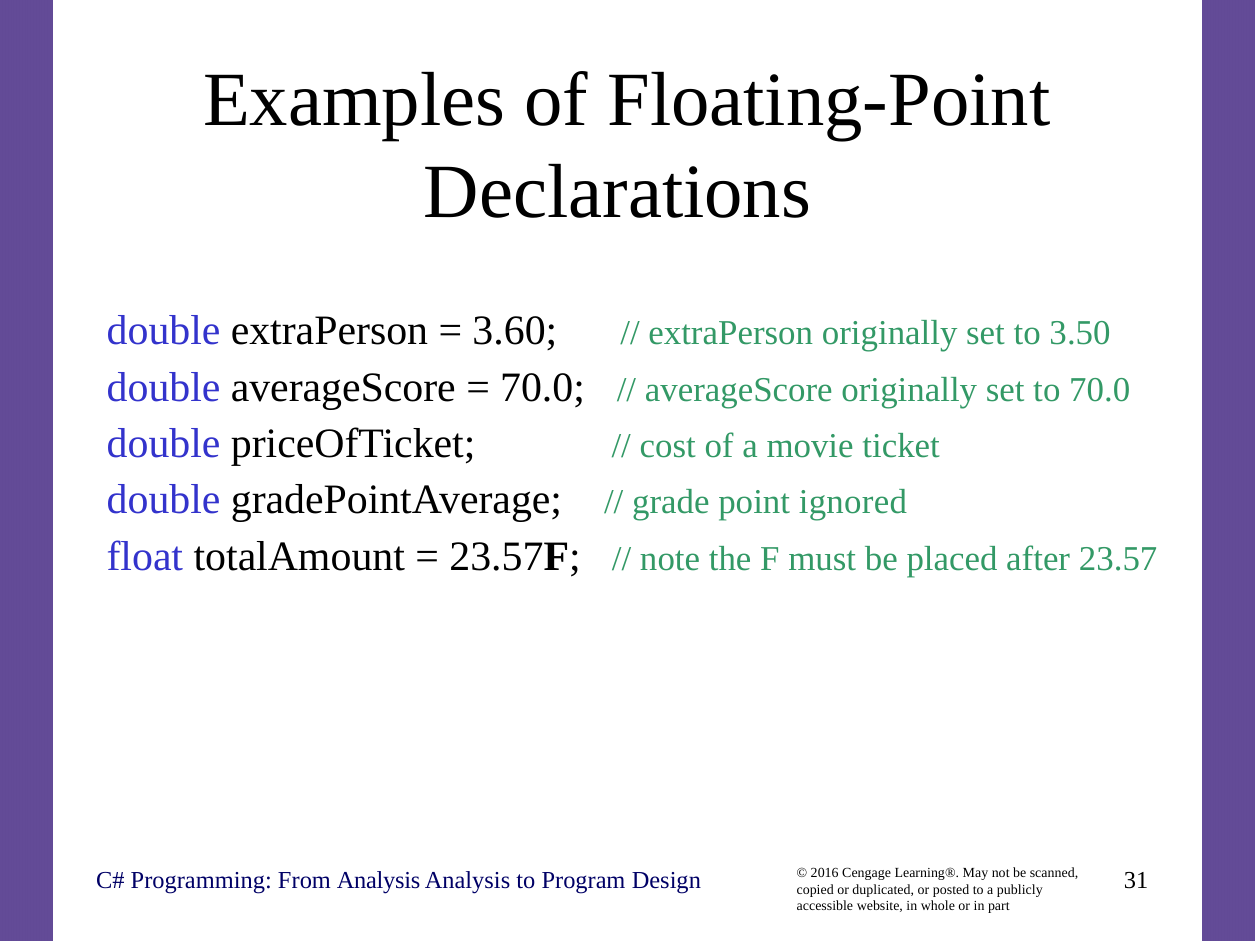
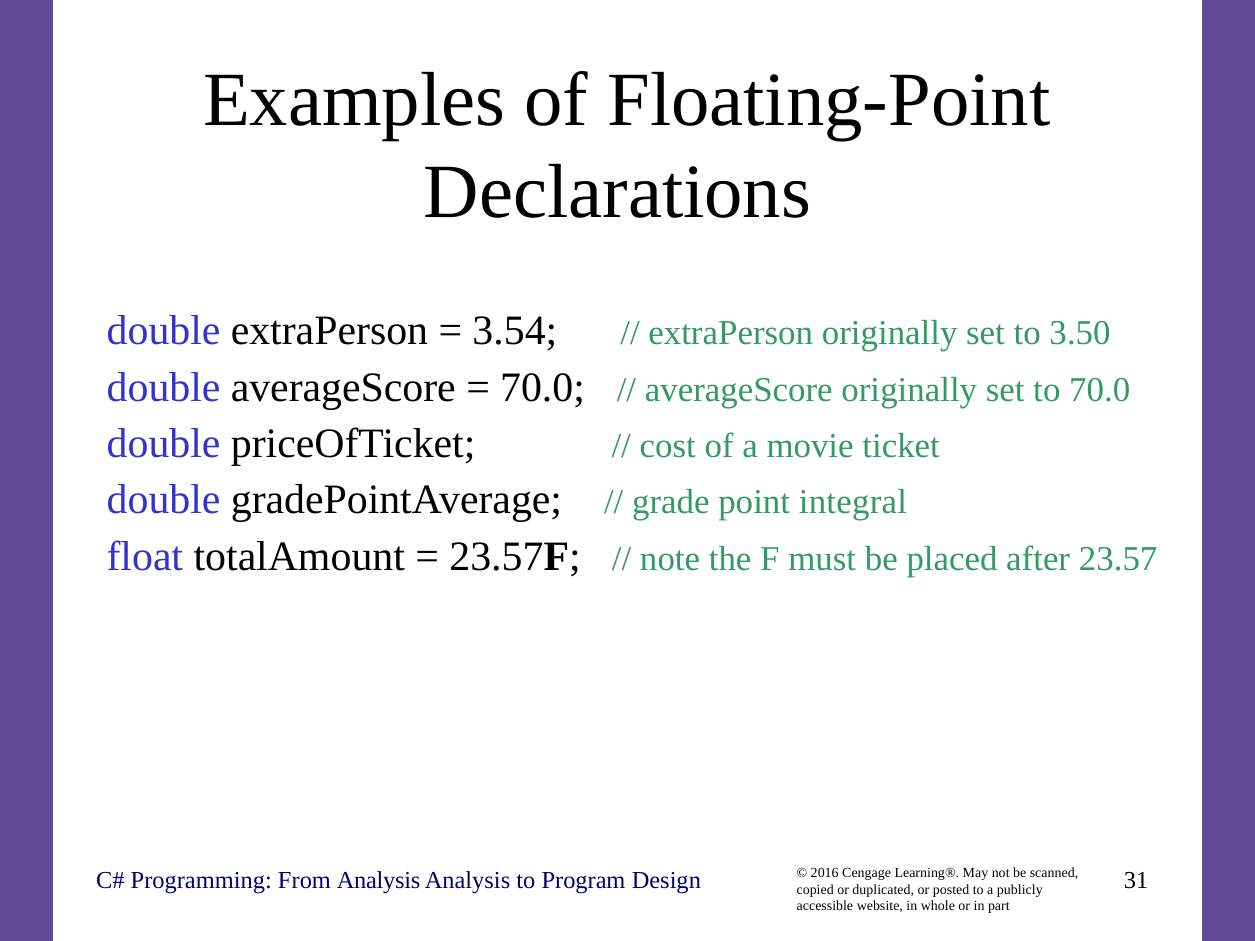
3.60: 3.60 -> 3.54
ignored: ignored -> integral
